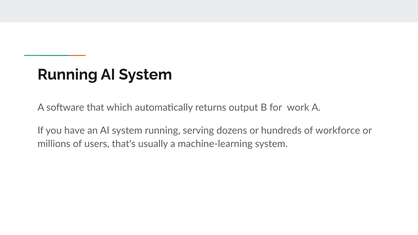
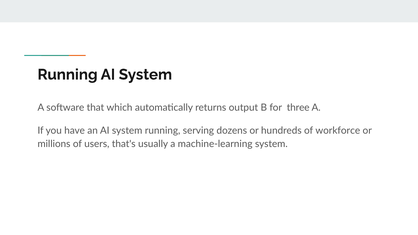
work: work -> three
